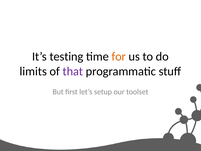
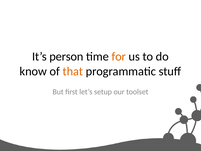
testing: testing -> person
limits: limits -> know
that colour: purple -> orange
